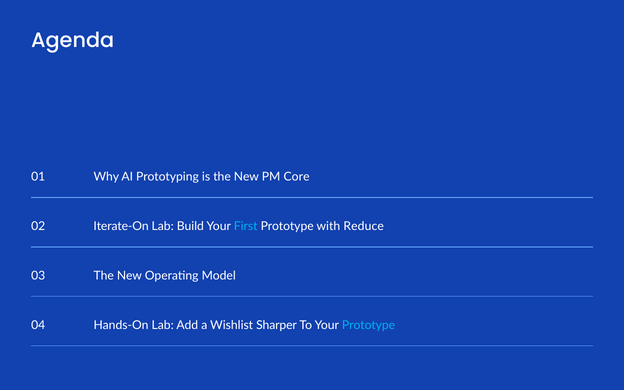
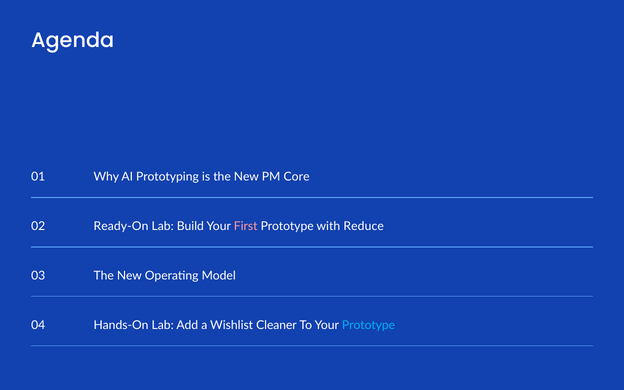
Iterate-On: Iterate-On -> Ready-On
First colour: light blue -> pink
Sharper: Sharper -> Cleaner
